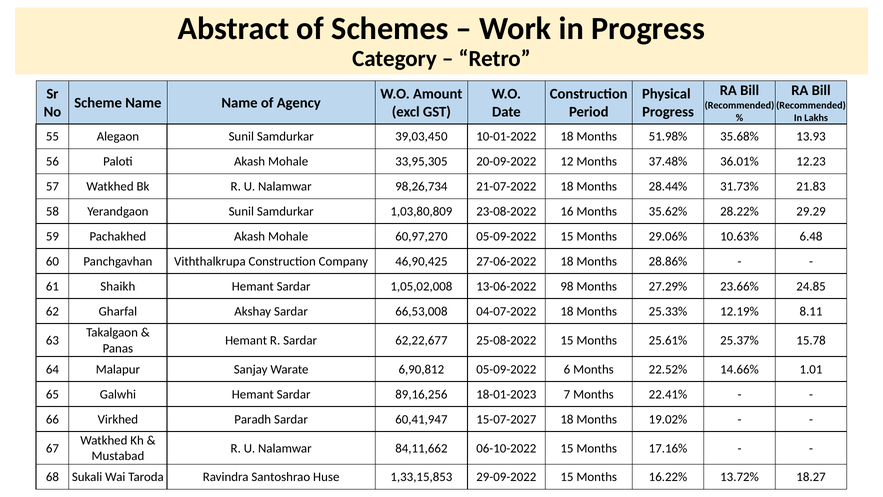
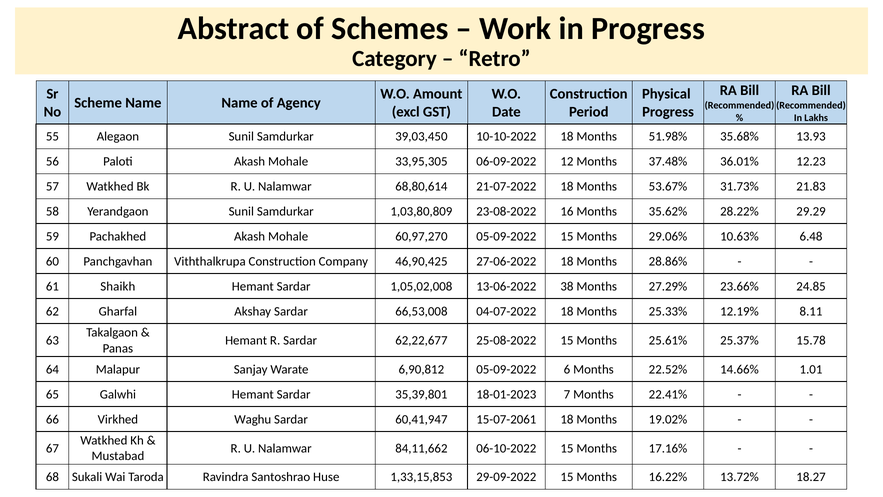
10-01-2022: 10-01-2022 -> 10-10-2022
20-09-2022: 20-09-2022 -> 06-09-2022
98,26,734: 98,26,734 -> 68,80,614
28.44%: 28.44% -> 53.67%
98: 98 -> 38
89,16,256: 89,16,256 -> 35,39,801
Paradh: Paradh -> Waghu
15-07-2027: 15-07-2027 -> 15-07-2061
